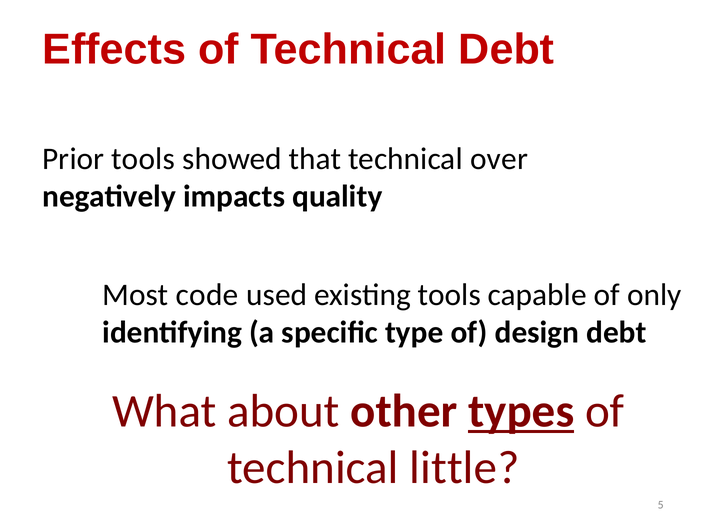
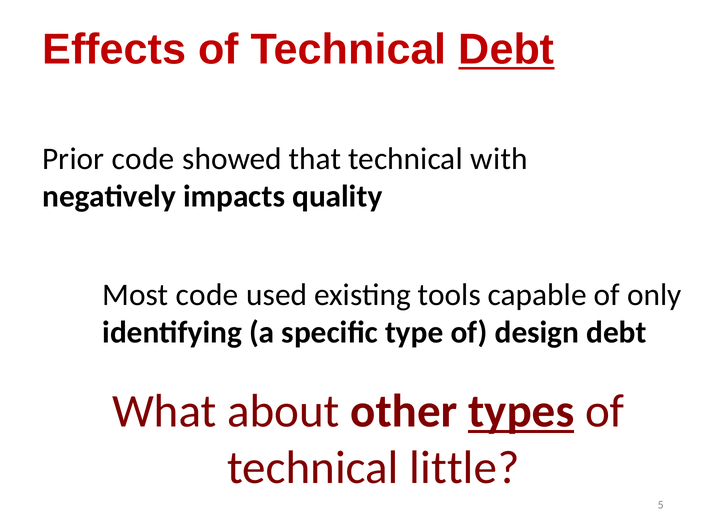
Debt at (506, 50) underline: none -> present
Prior tools: tools -> code
over: over -> with
